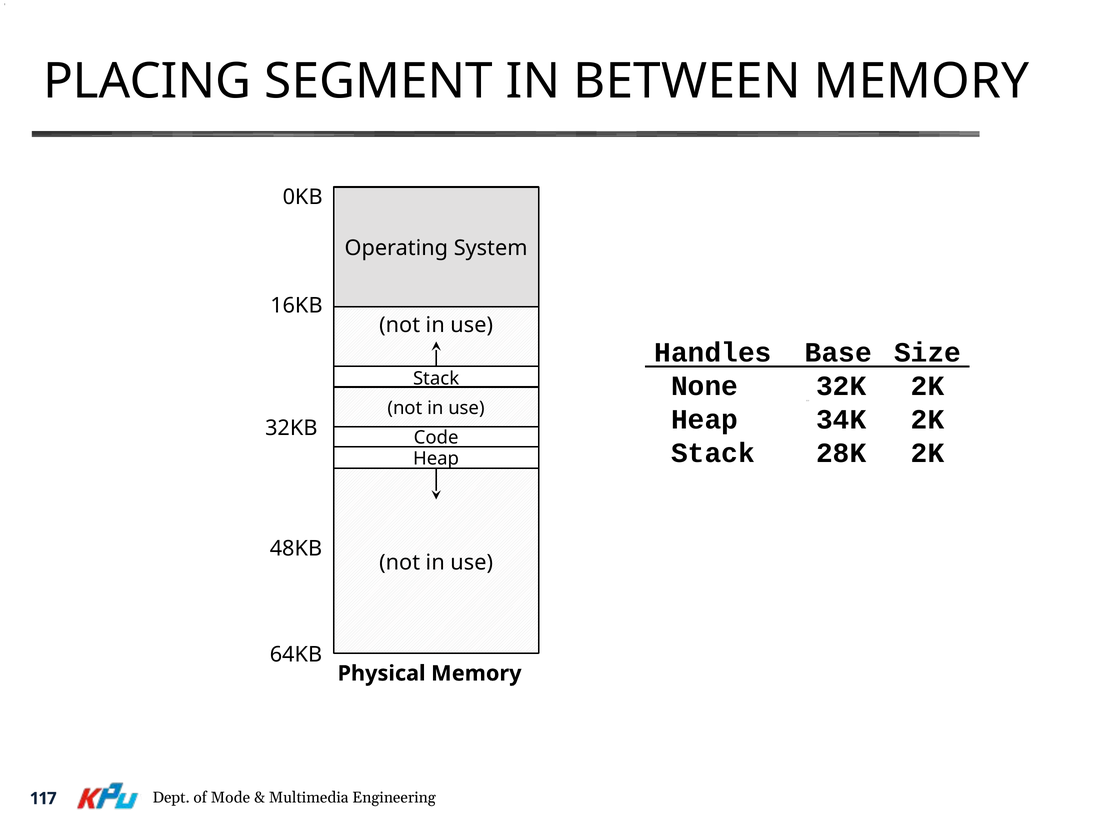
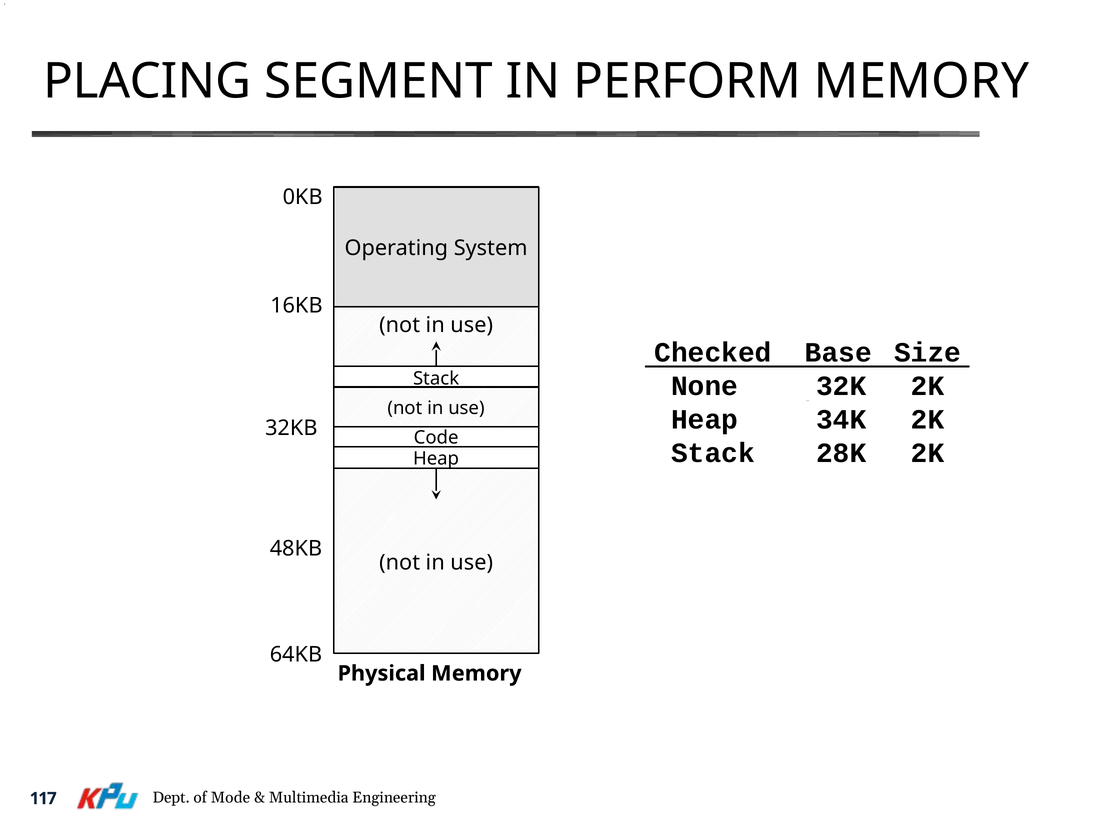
BETWEEN: BETWEEN -> PERFORM
Handles: Handles -> Checked
